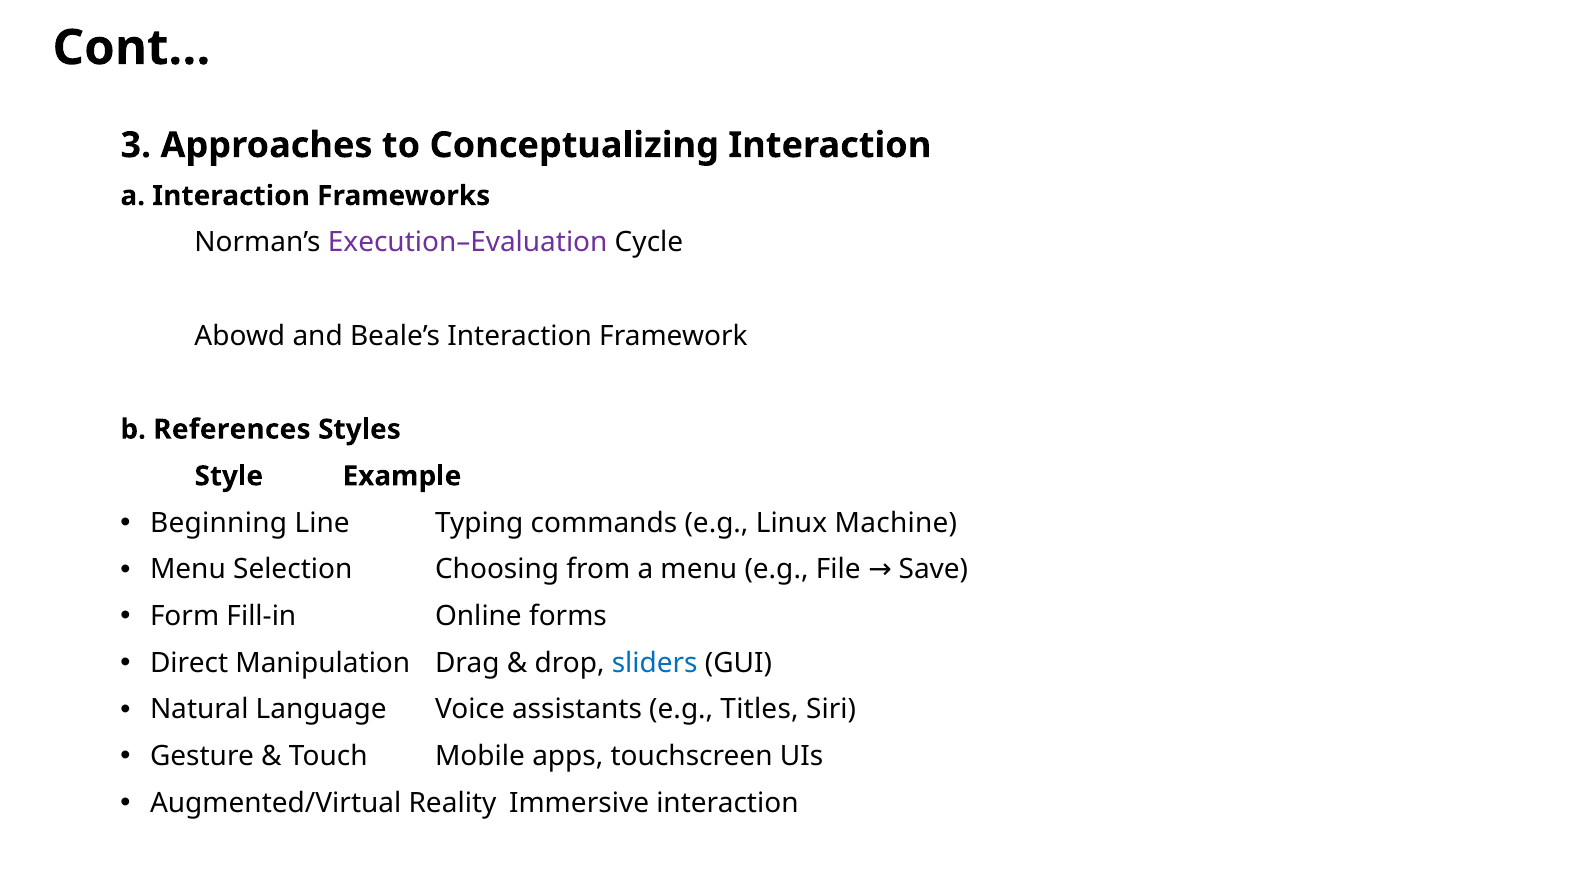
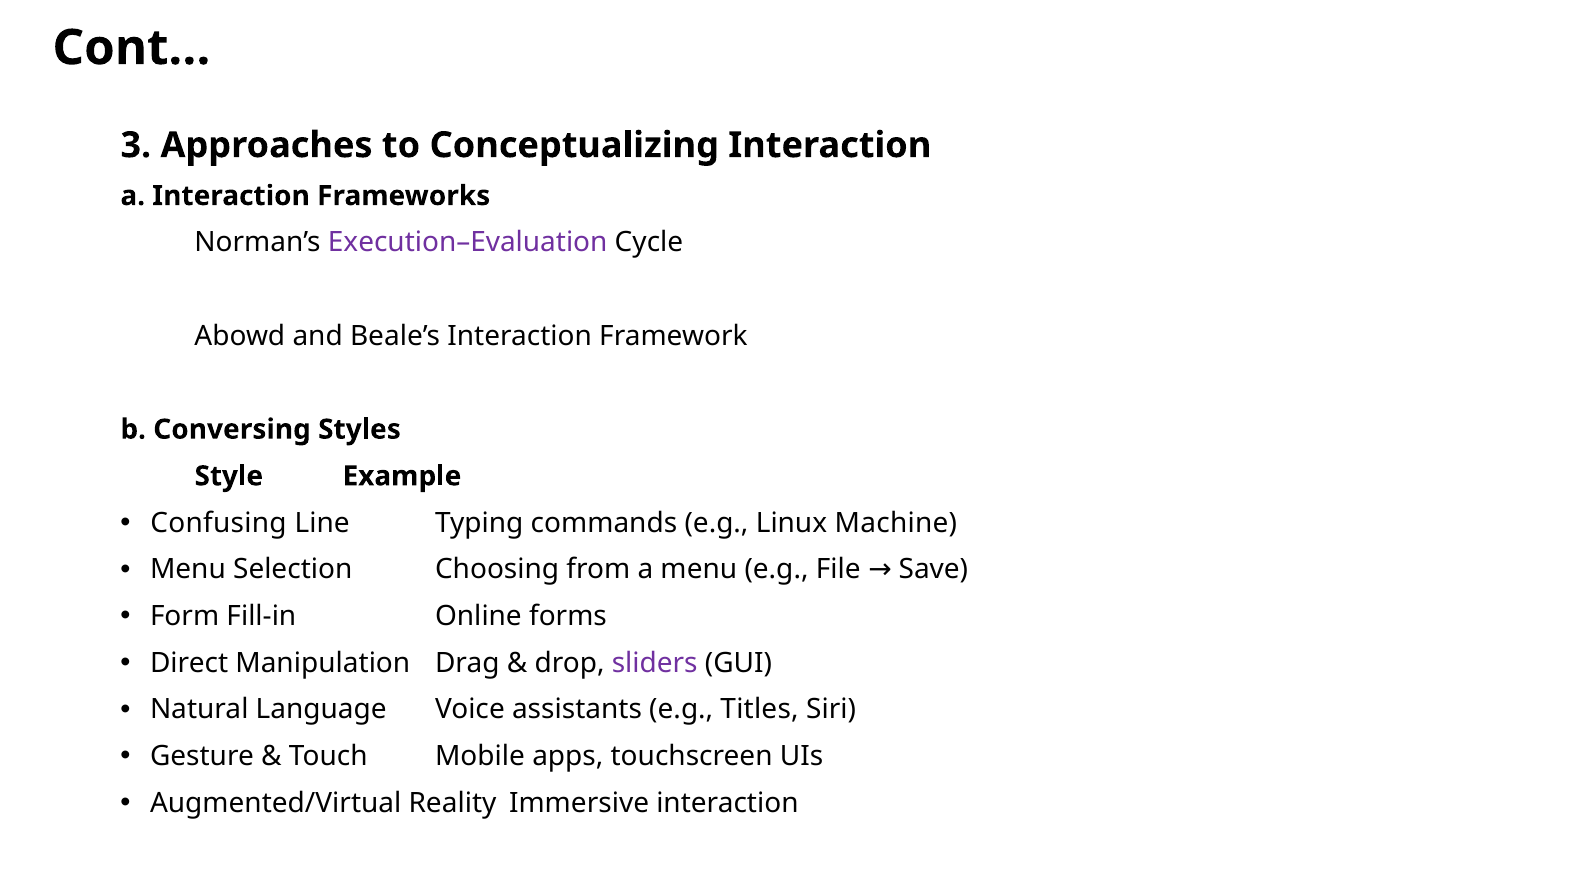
References: References -> Conversing
Beginning: Beginning -> Confusing
sliders colour: blue -> purple
